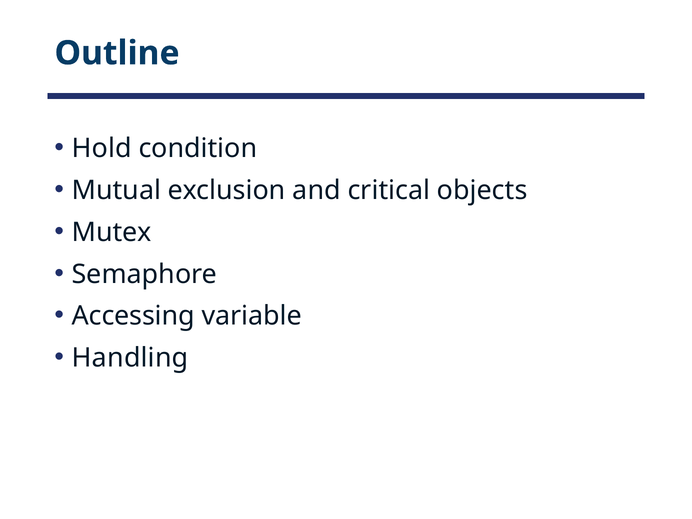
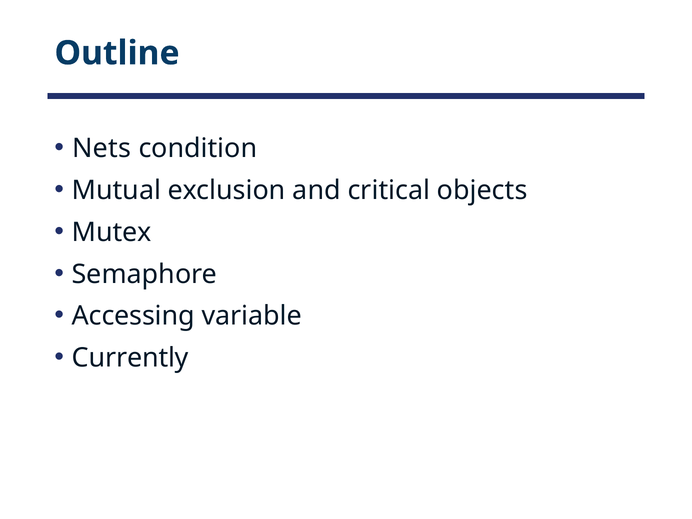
Hold: Hold -> Nets
Handling: Handling -> Currently
